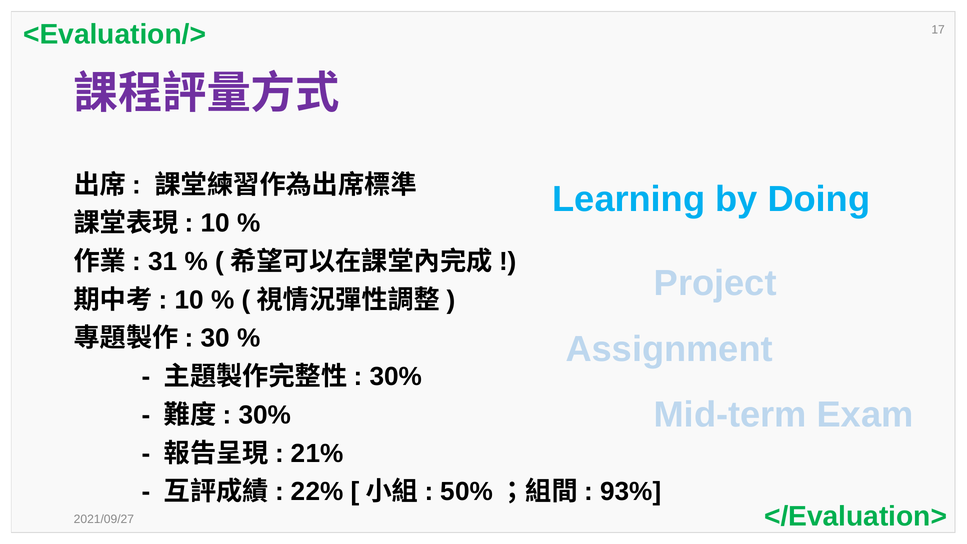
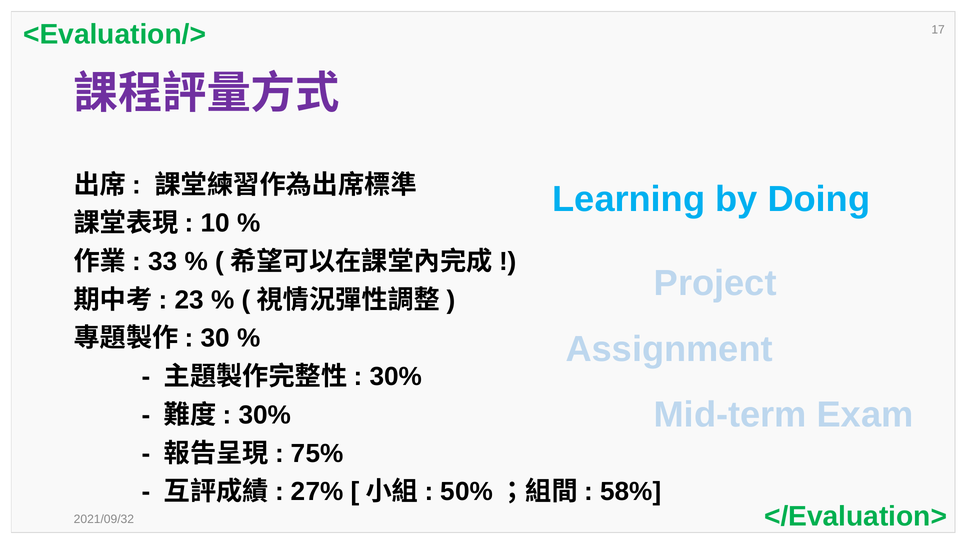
31: 31 -> 33
10 at (189, 300): 10 -> 23
21%: 21% -> 75%
22%: 22% -> 27%
93%: 93% -> 58%
2021/09/27: 2021/09/27 -> 2021/09/32
